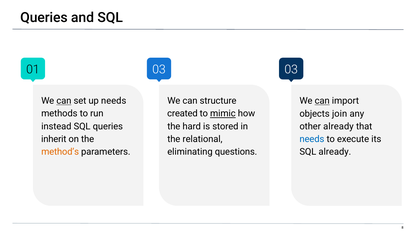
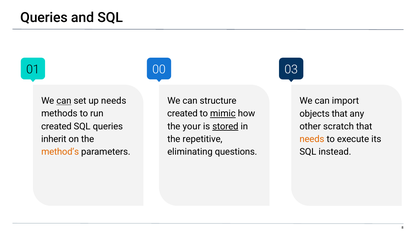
01 03: 03 -> 00
can at (322, 101) underline: present -> none
objects join: join -> that
instead at (56, 126): instead -> created
hard: hard -> your
stored underline: none -> present
other already: already -> scratch
relational: relational -> repetitive
needs at (312, 139) colour: blue -> orange
SQL already: already -> instead
